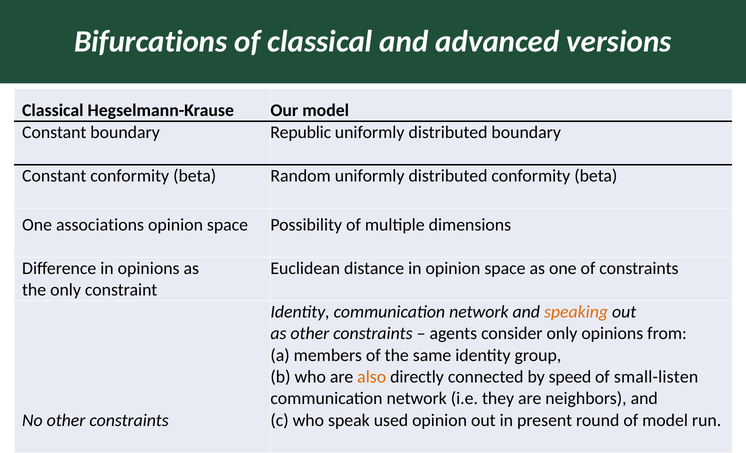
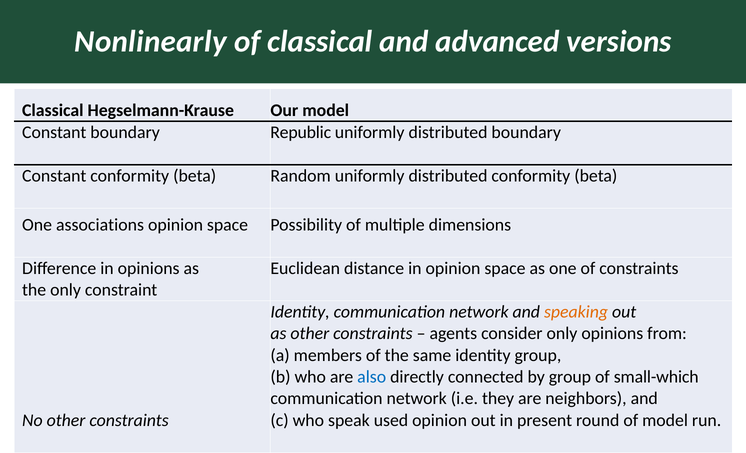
Bifurcations: Bifurcations -> Nonlinearly
also colour: orange -> blue
by speed: speed -> group
small-listen: small-listen -> small-which
